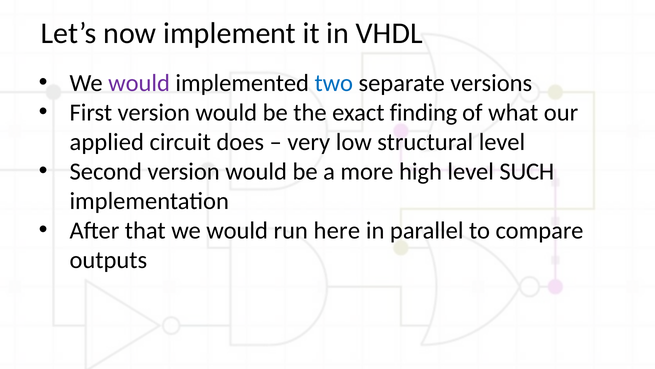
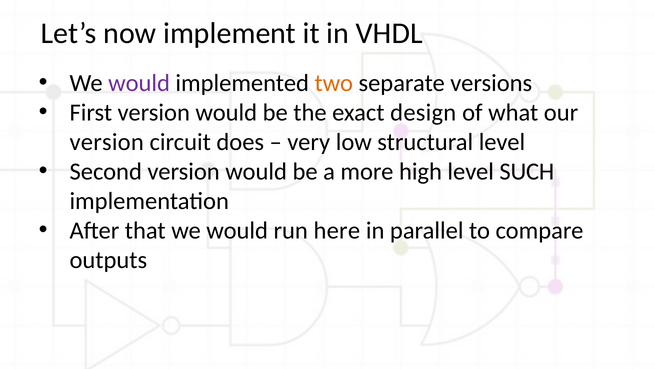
two colour: blue -> orange
finding: finding -> design
applied at (107, 142): applied -> version
